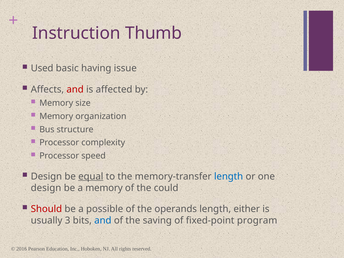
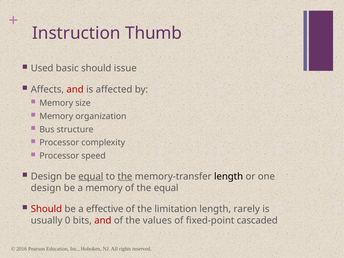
basic having: having -> should
the at (125, 176) underline: none -> present
length at (229, 176) colour: blue -> black
the could: could -> equal
possible: possible -> effective
operands: operands -> limitation
either: either -> rarely
3: 3 -> 0
and at (103, 220) colour: blue -> red
saving: saving -> values
program: program -> cascaded
